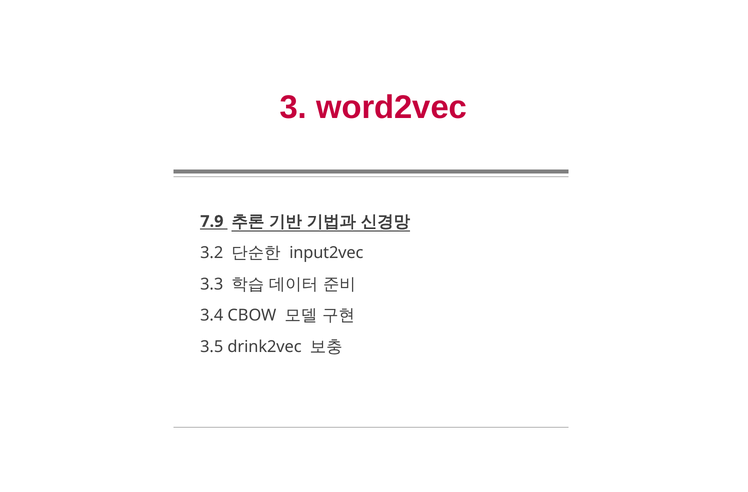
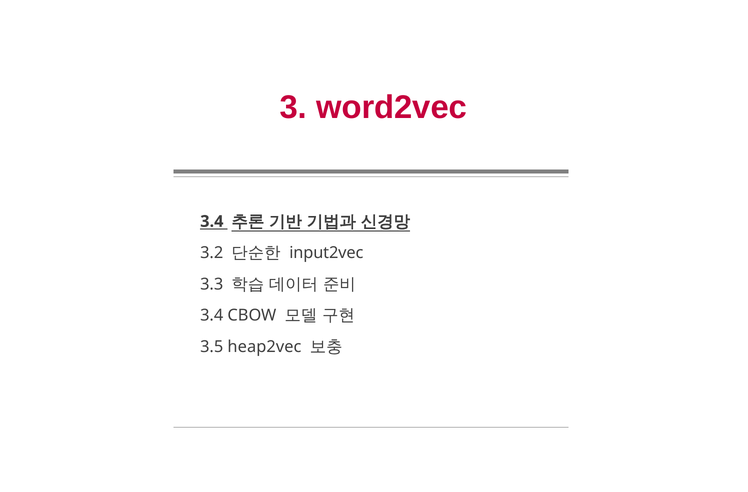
7.9 at (212, 221): 7.9 -> 3.4
drink2vec: drink2vec -> heap2vec
